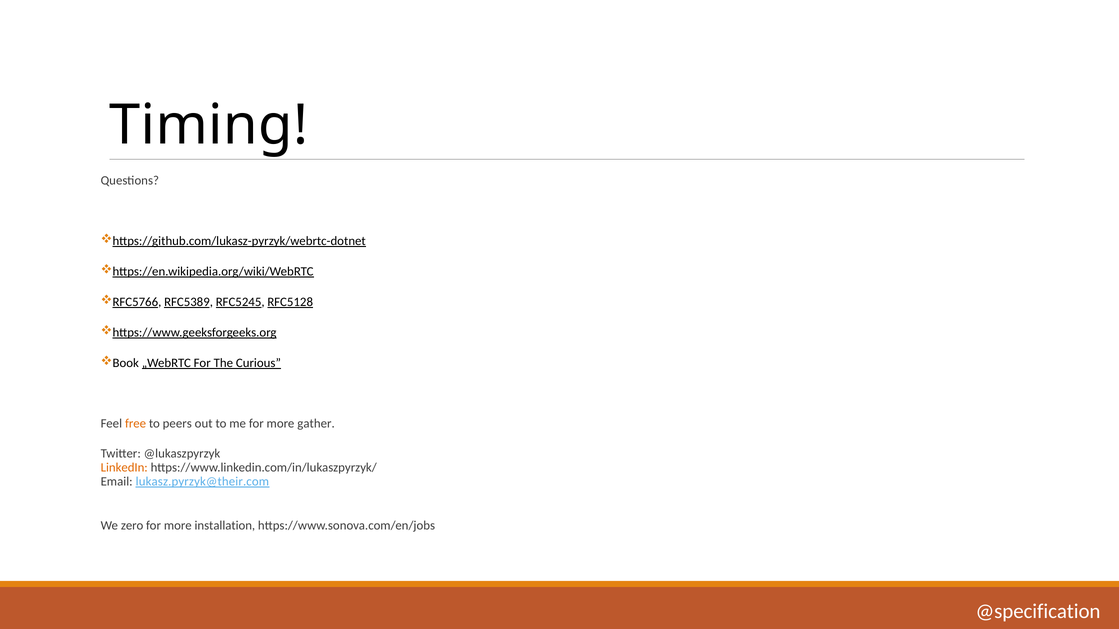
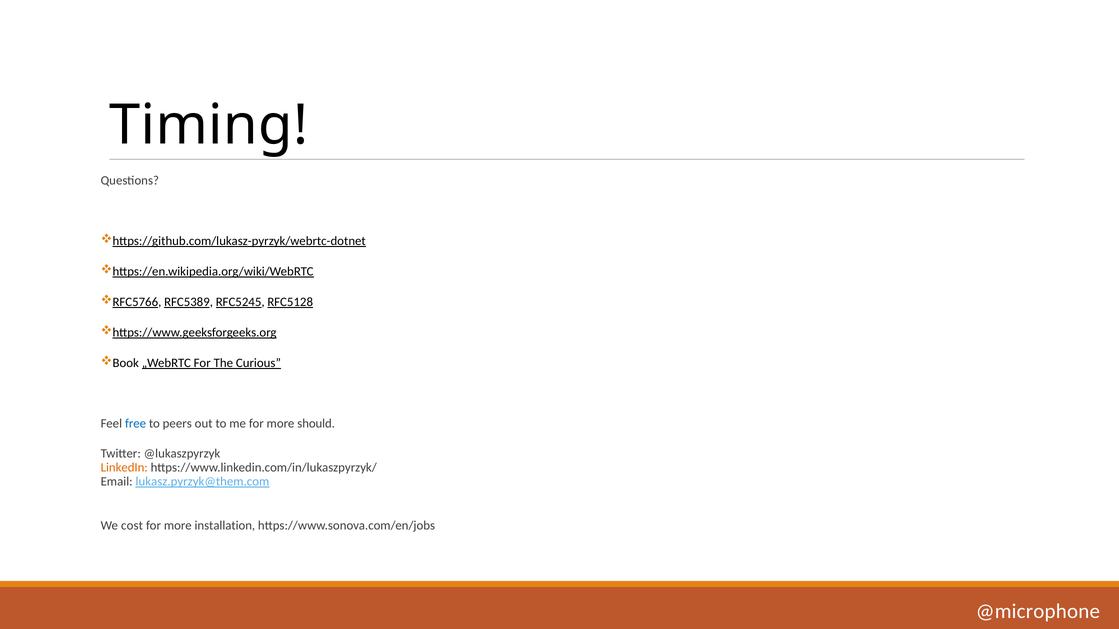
free colour: orange -> blue
gather: gather -> should
lukasz.pyrzyk@their.com: lukasz.pyrzyk@their.com -> lukasz.pyrzyk@them.com
zero: zero -> cost
@specification: @specification -> @microphone
